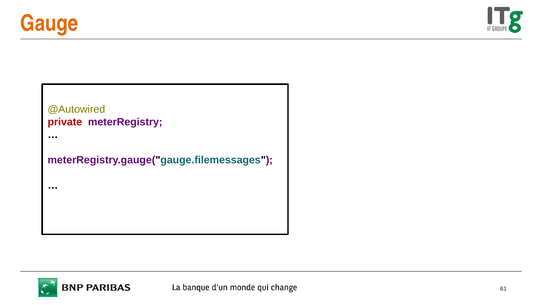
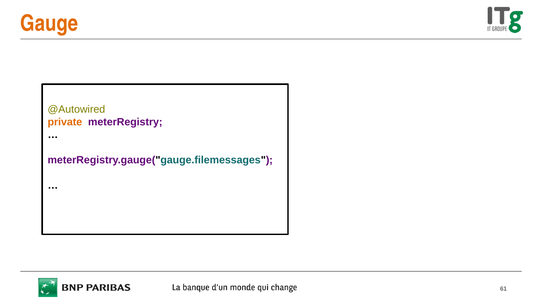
private colour: red -> orange
